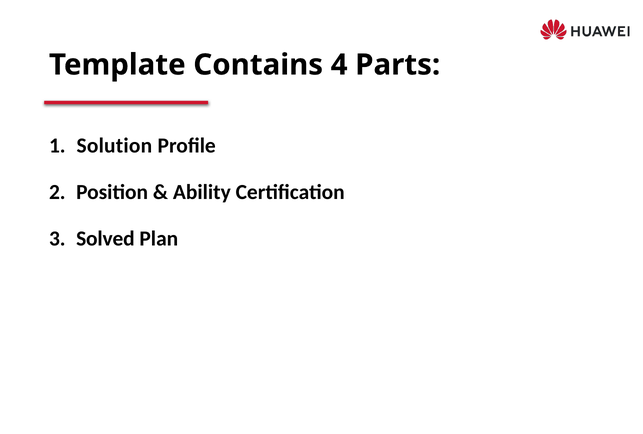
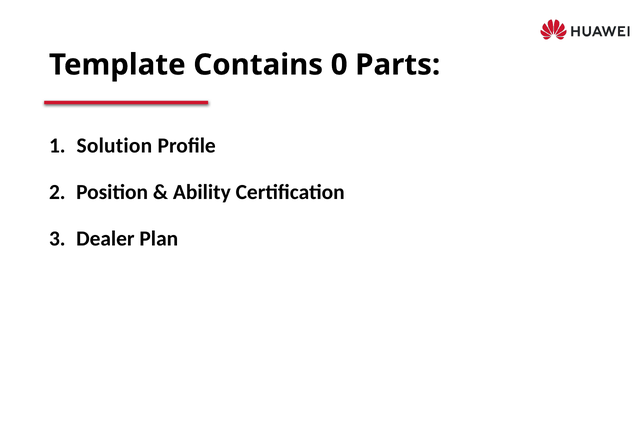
4: 4 -> 0
Solved: Solved -> Dealer
